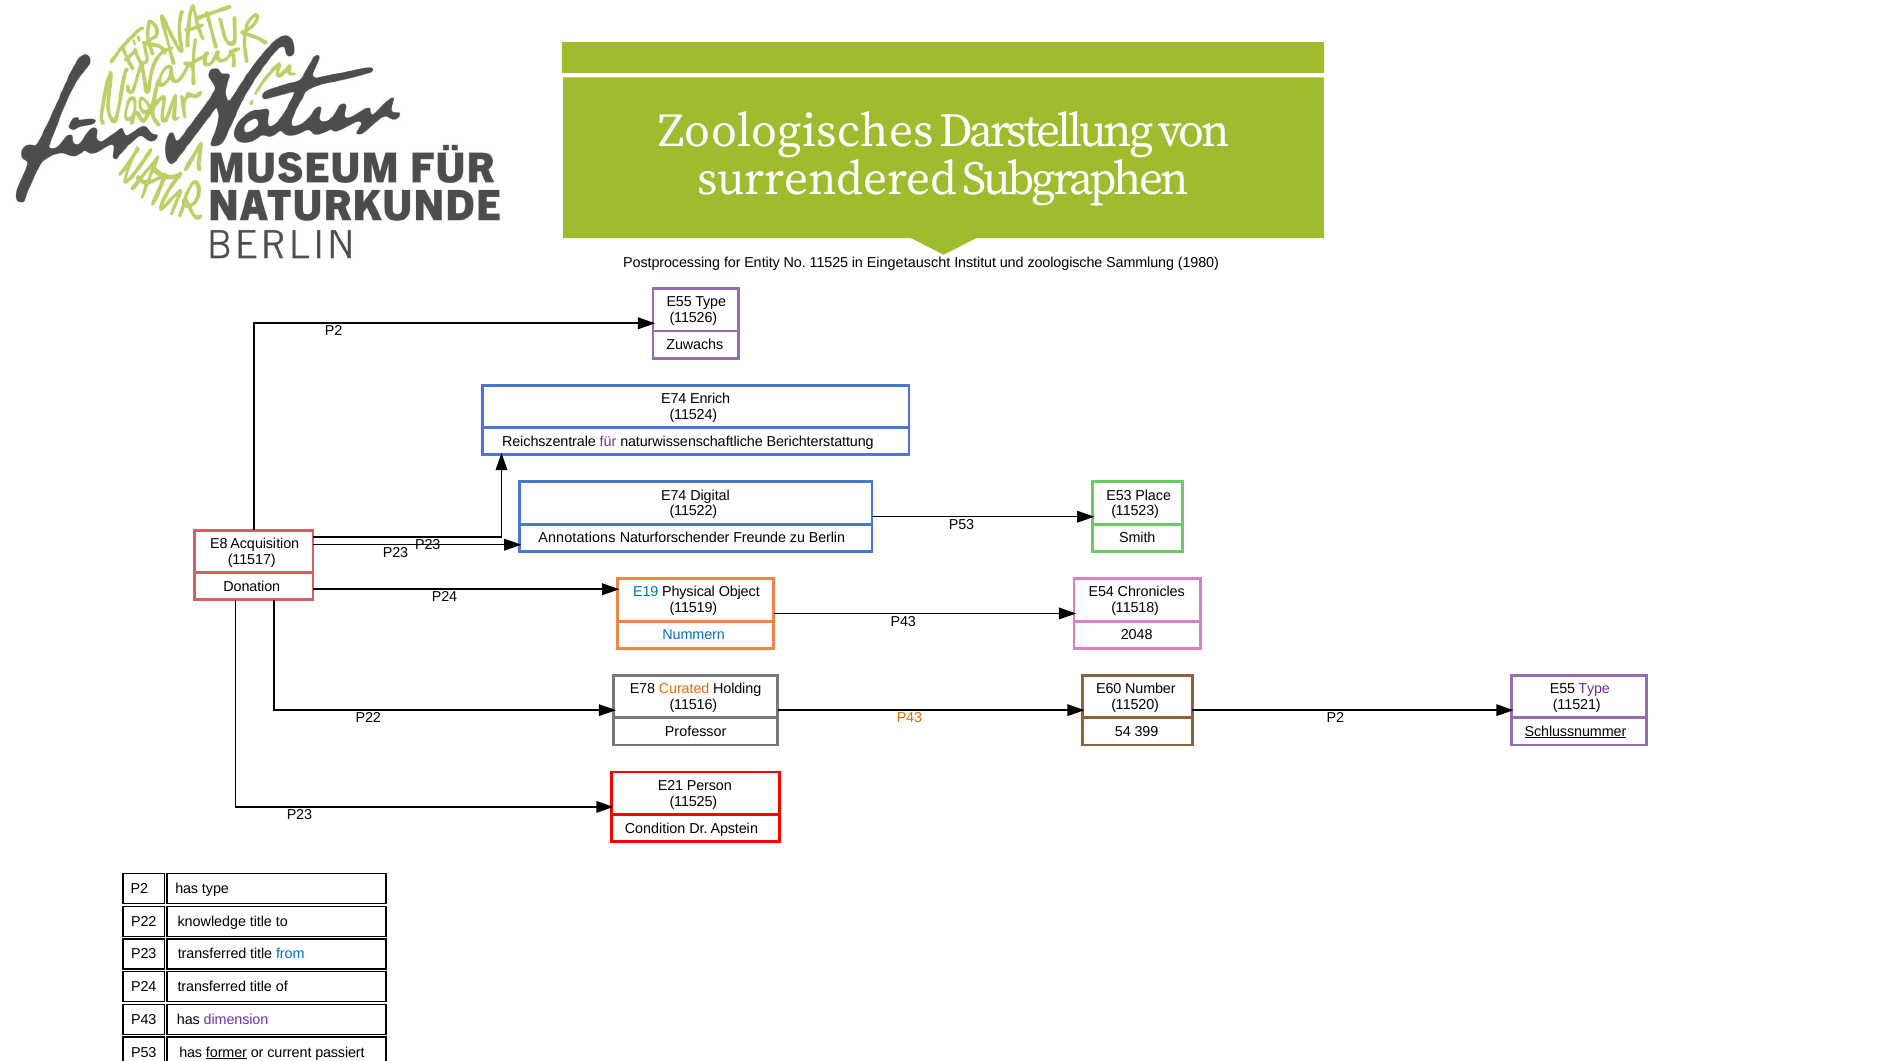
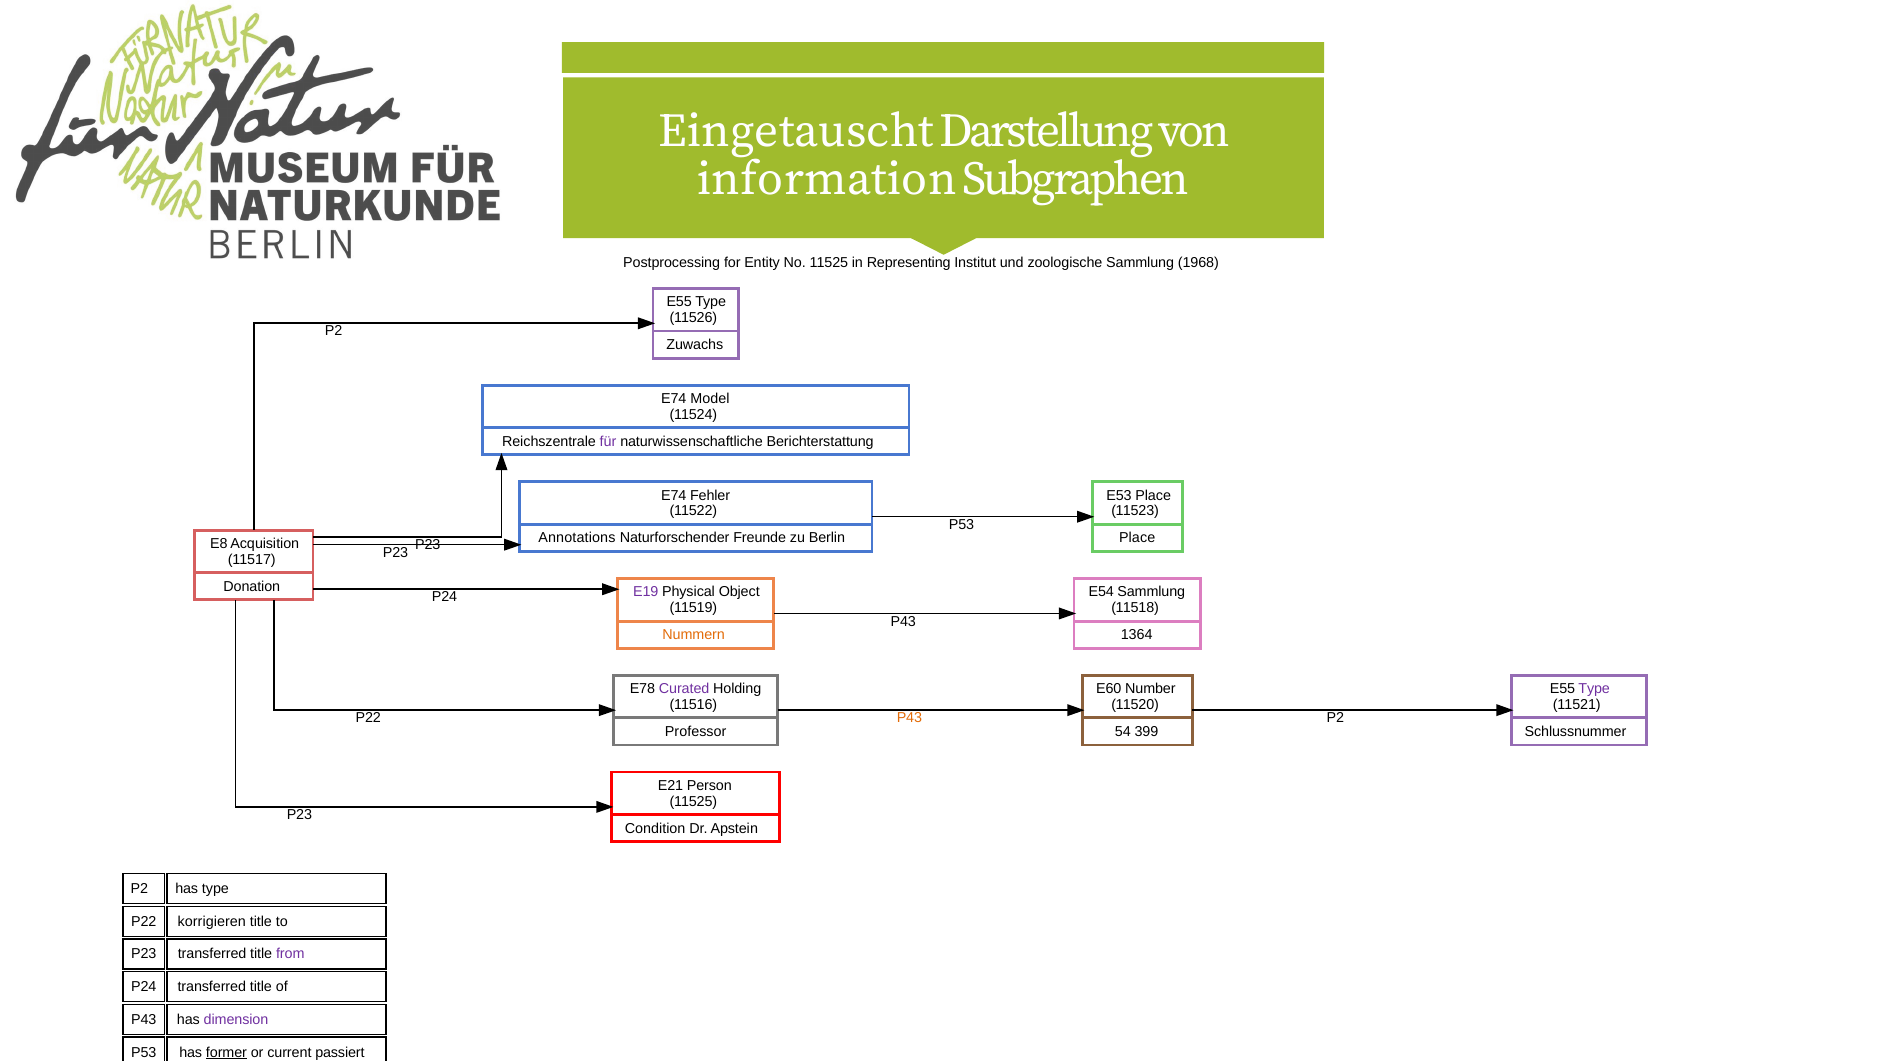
Zoologisches: Zoologisches -> Eingetauscht
surrendered: surrendered -> information
Eingetauscht: Eingetauscht -> Representing
1980: 1980 -> 1968
Enrich: Enrich -> Model
Digital: Digital -> Fehler
Smith at (1137, 538): Smith -> Place
E19 colour: blue -> purple
E54 Chronicles: Chronicles -> Sammlung
Nummern colour: blue -> orange
2048: 2048 -> 1364
Curated colour: orange -> purple
Schlussnummer underline: present -> none
knowledge: knowledge -> korrigieren
from colour: blue -> purple
